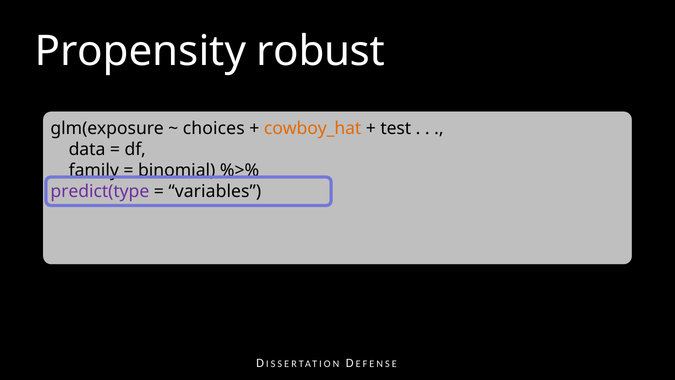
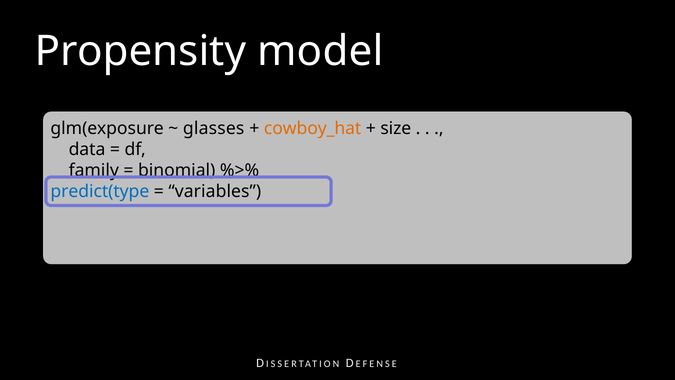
robust: robust -> model
choices: choices -> glasses
test: test -> size
predict(type colour: purple -> blue
